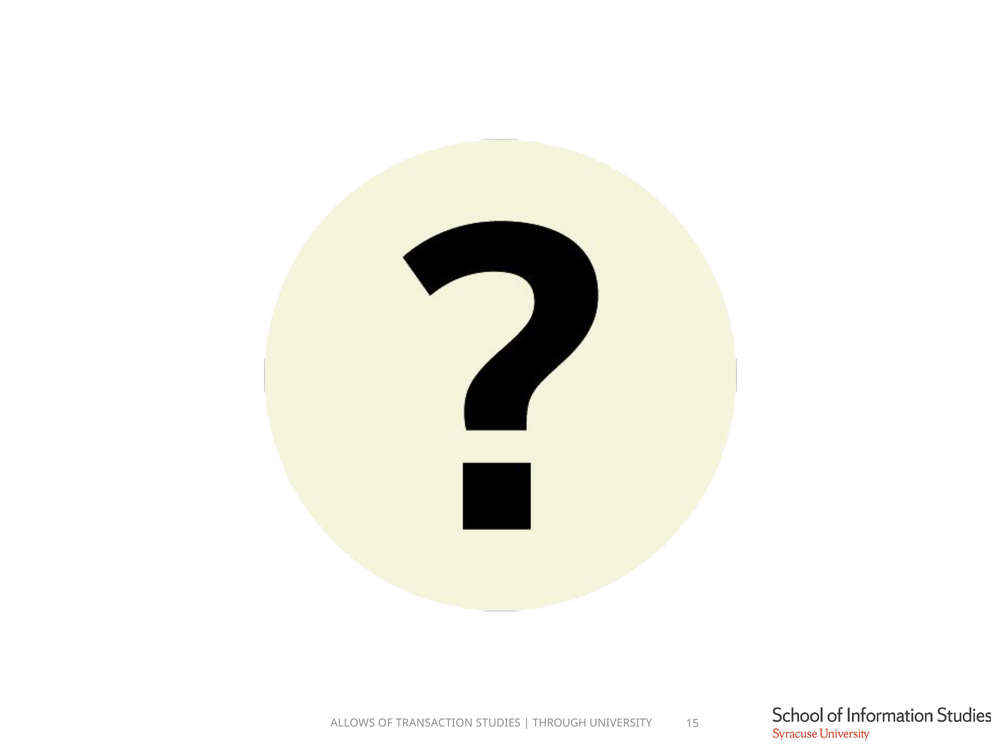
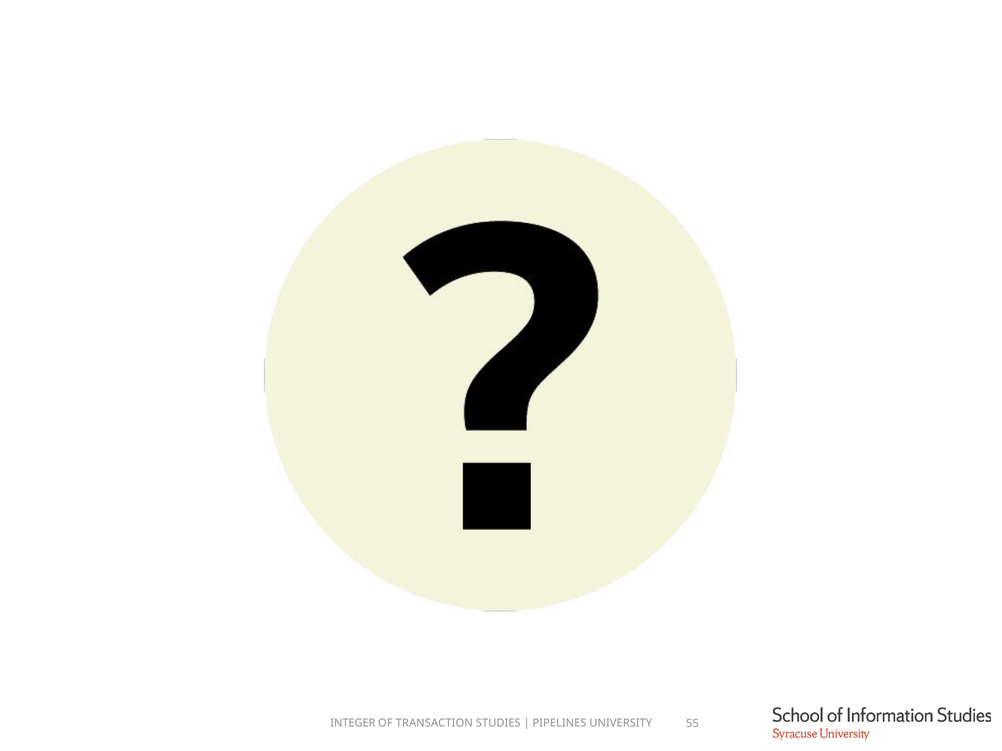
ALLOWS: ALLOWS -> INTEGER
THROUGH: THROUGH -> PIPELINES
15: 15 -> 55
